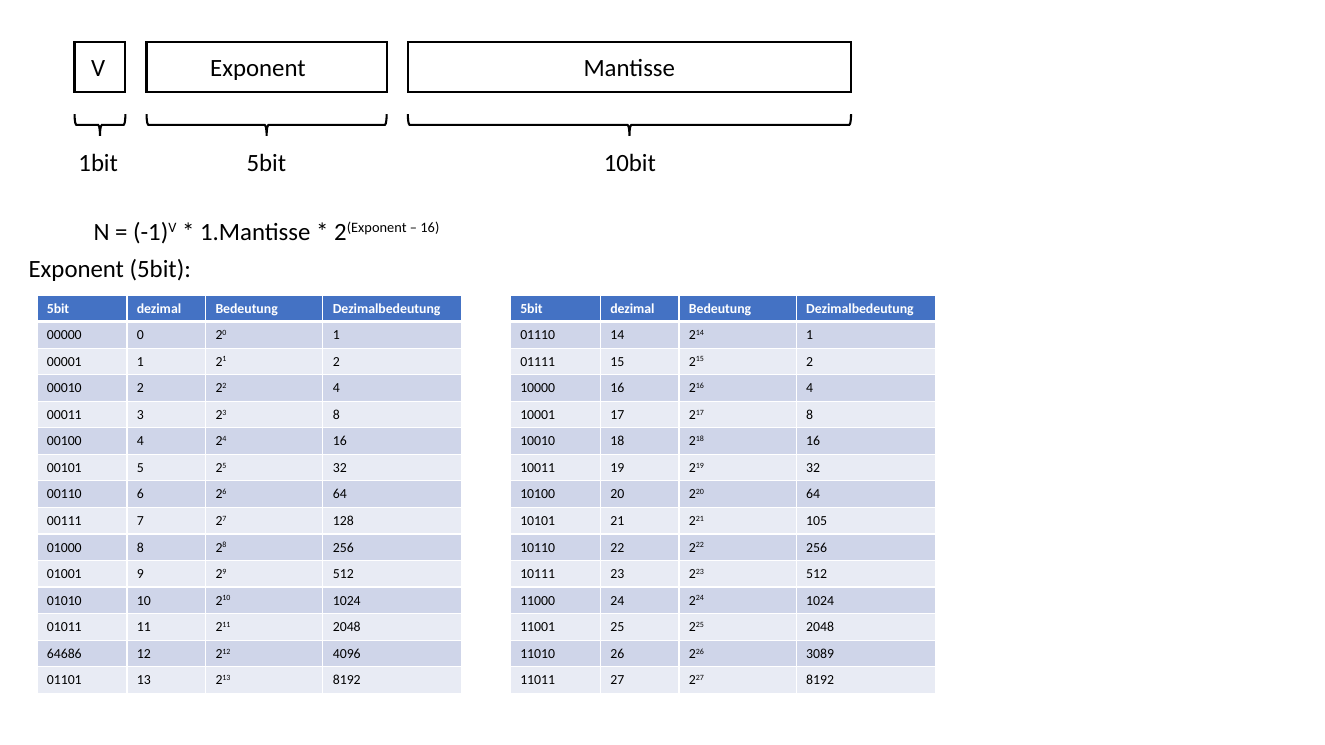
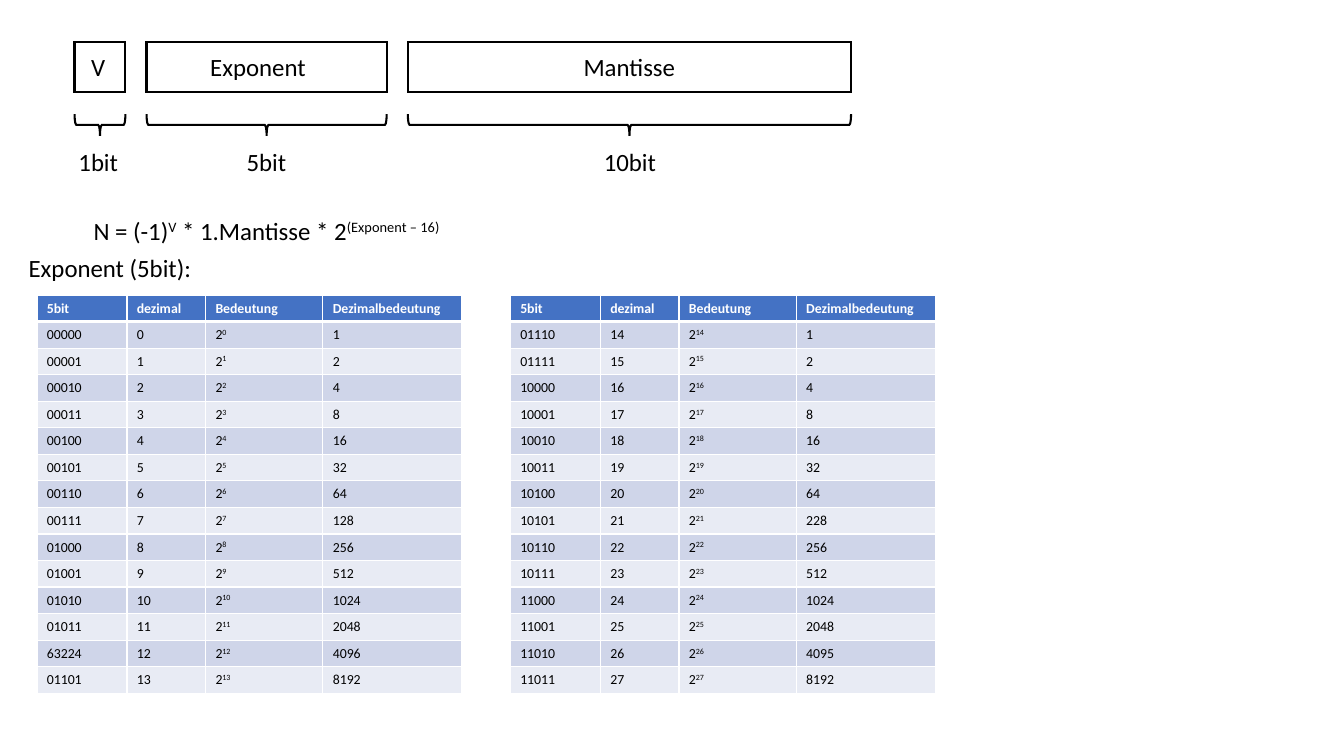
105: 105 -> 228
64686: 64686 -> 63224
3089: 3089 -> 4095
